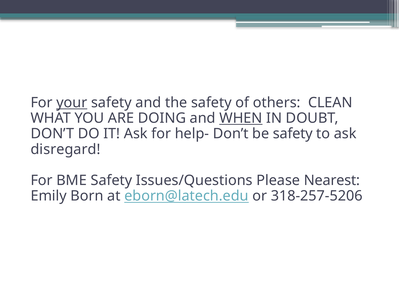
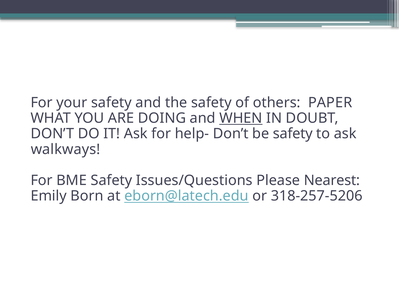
your underline: present -> none
CLEAN: CLEAN -> PAPER
disregard: disregard -> walkways
